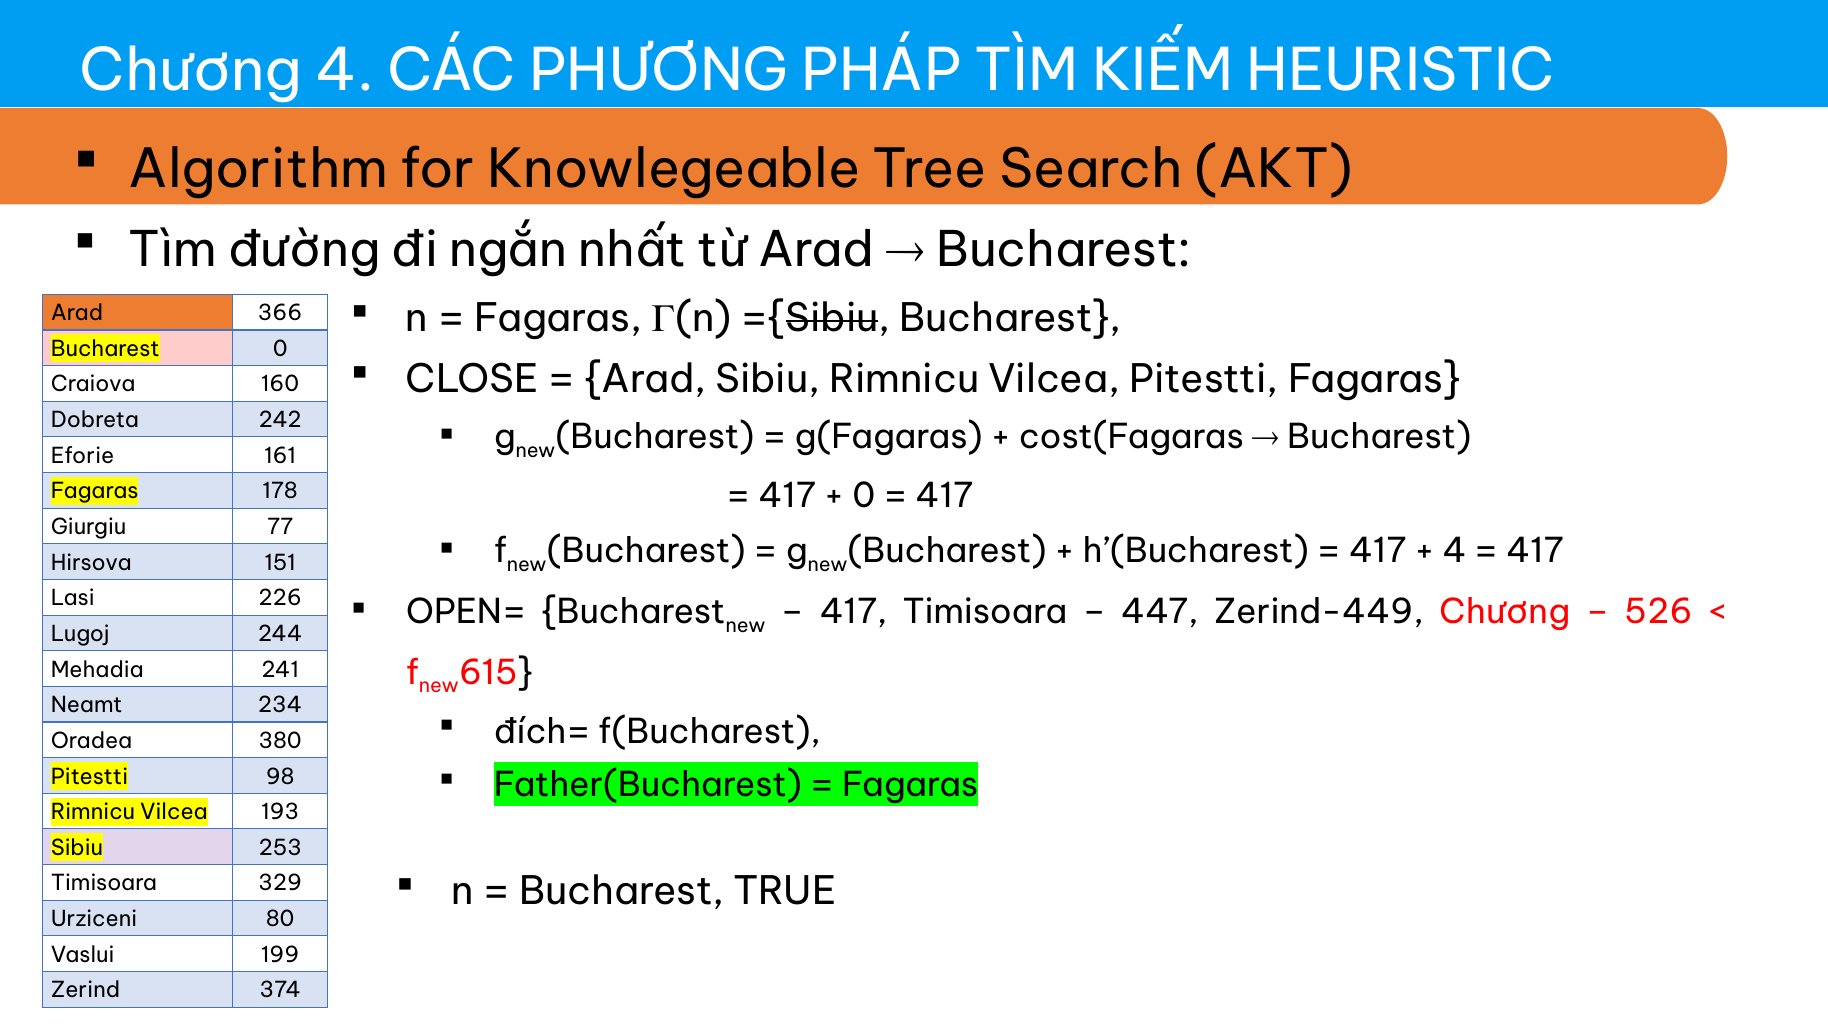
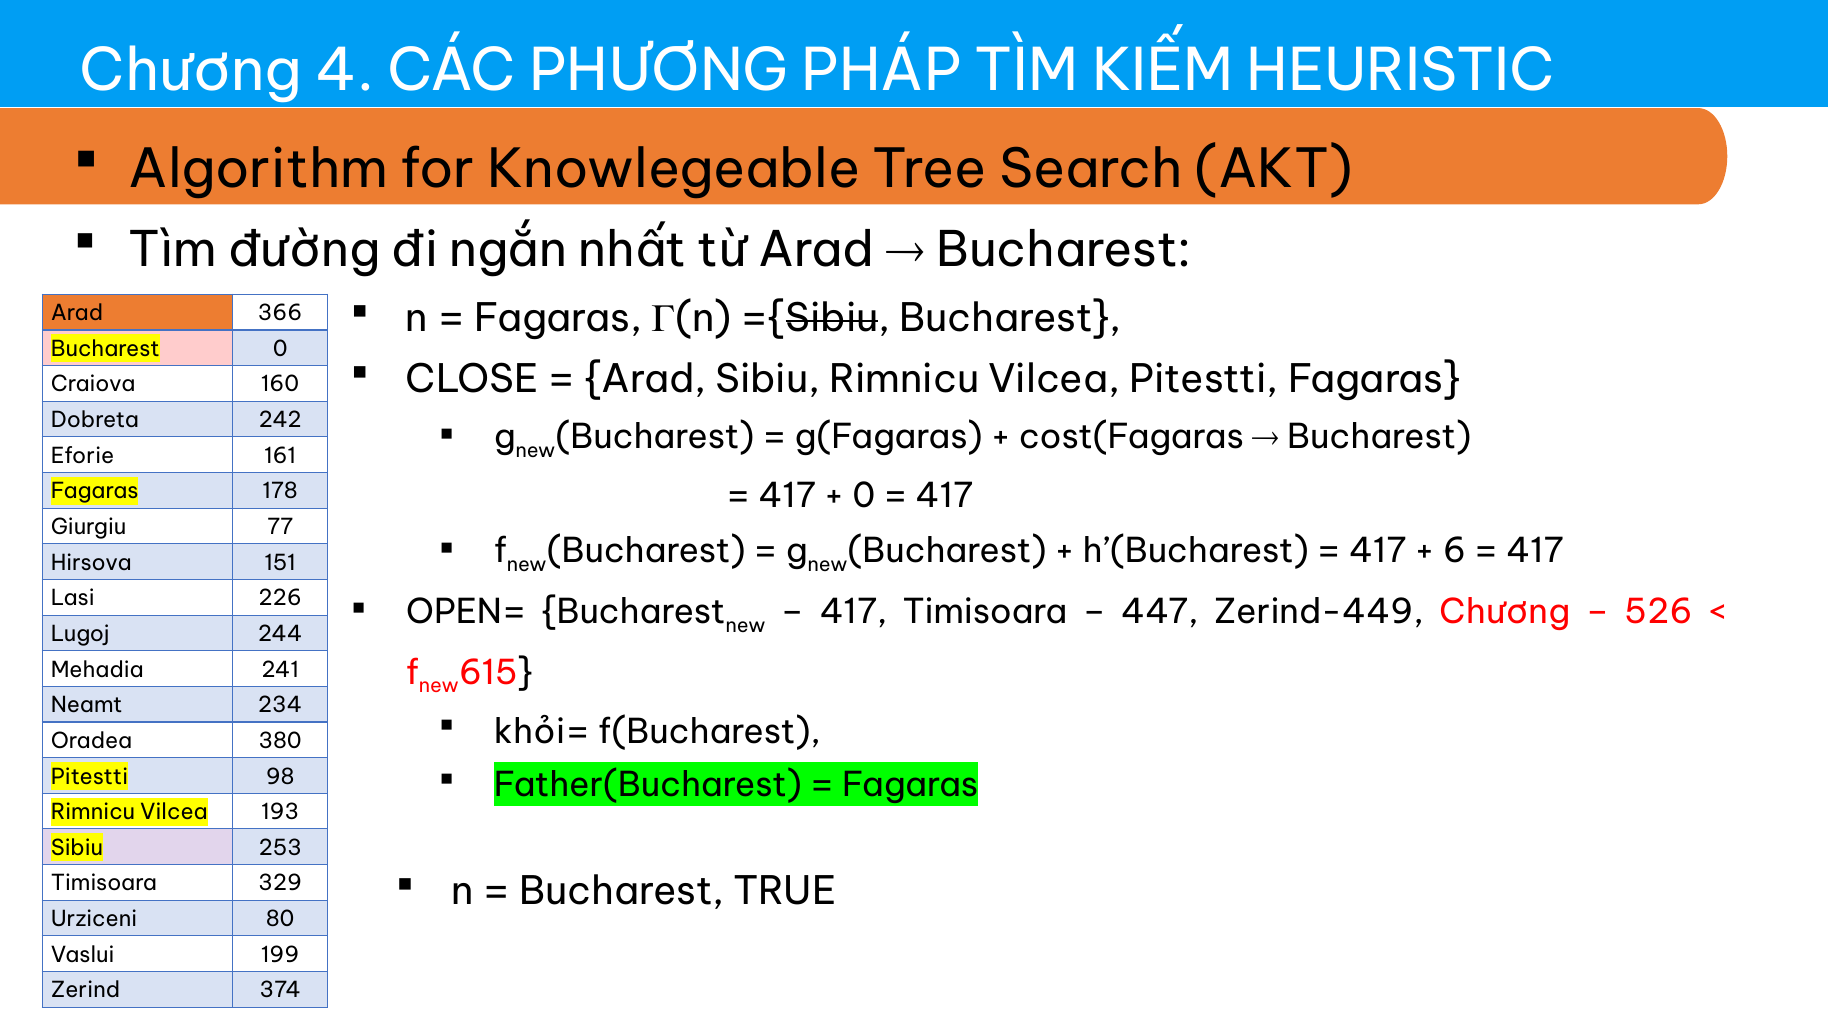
4 at (1455, 552): 4 -> 6
đích=: đích= -> khỏi=
